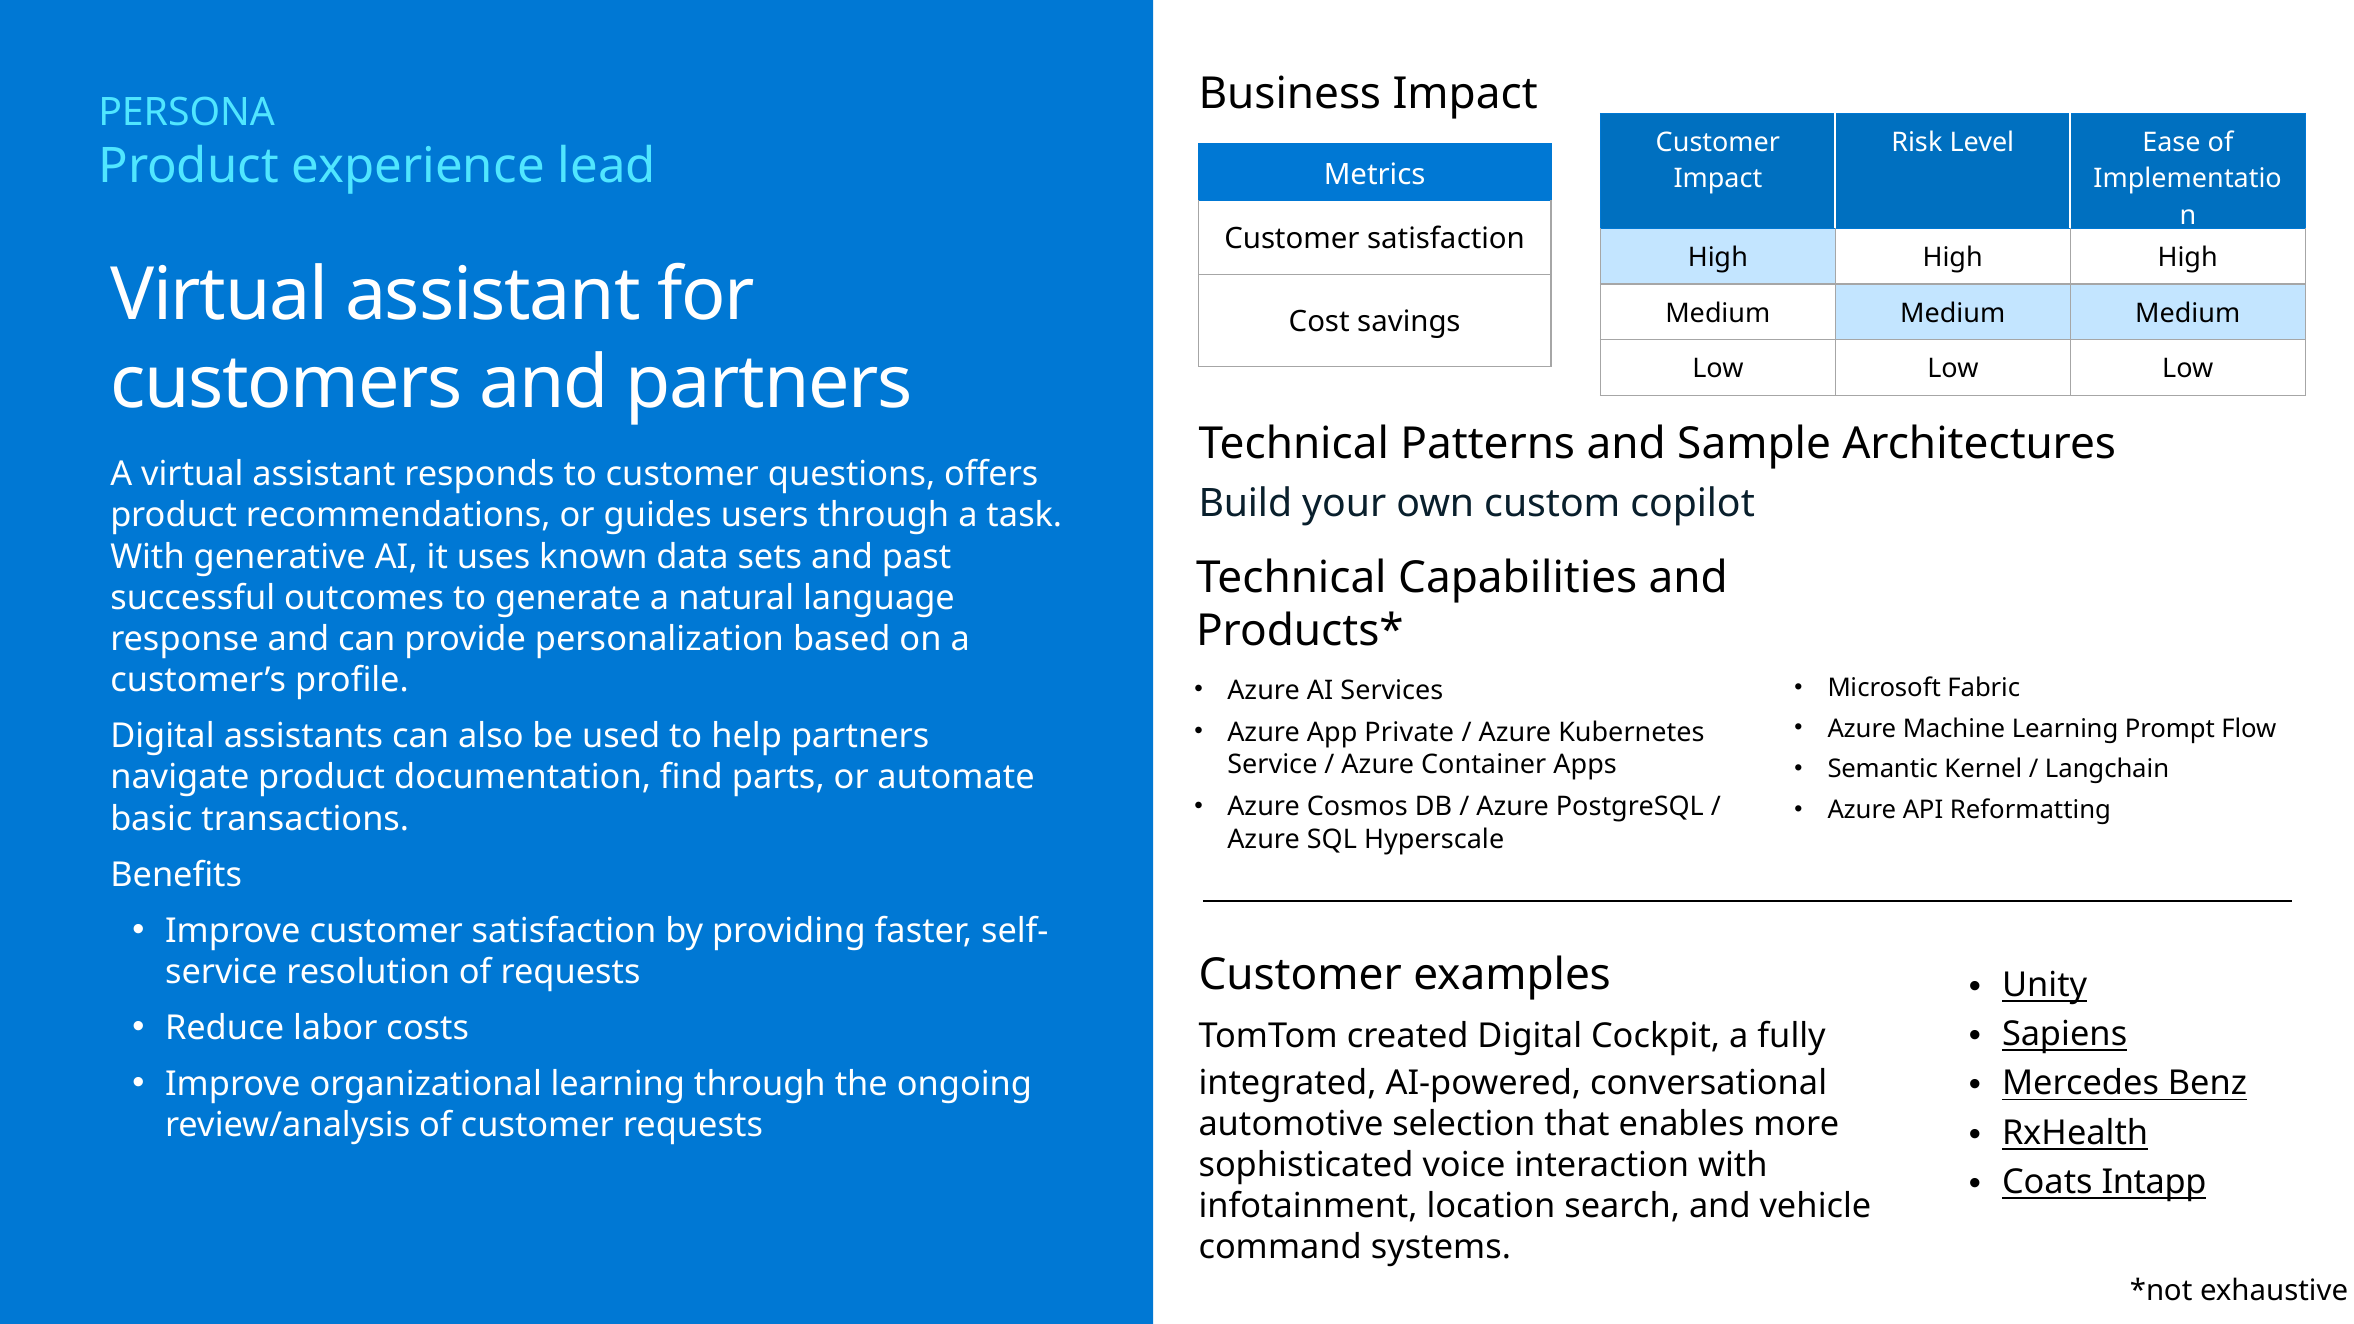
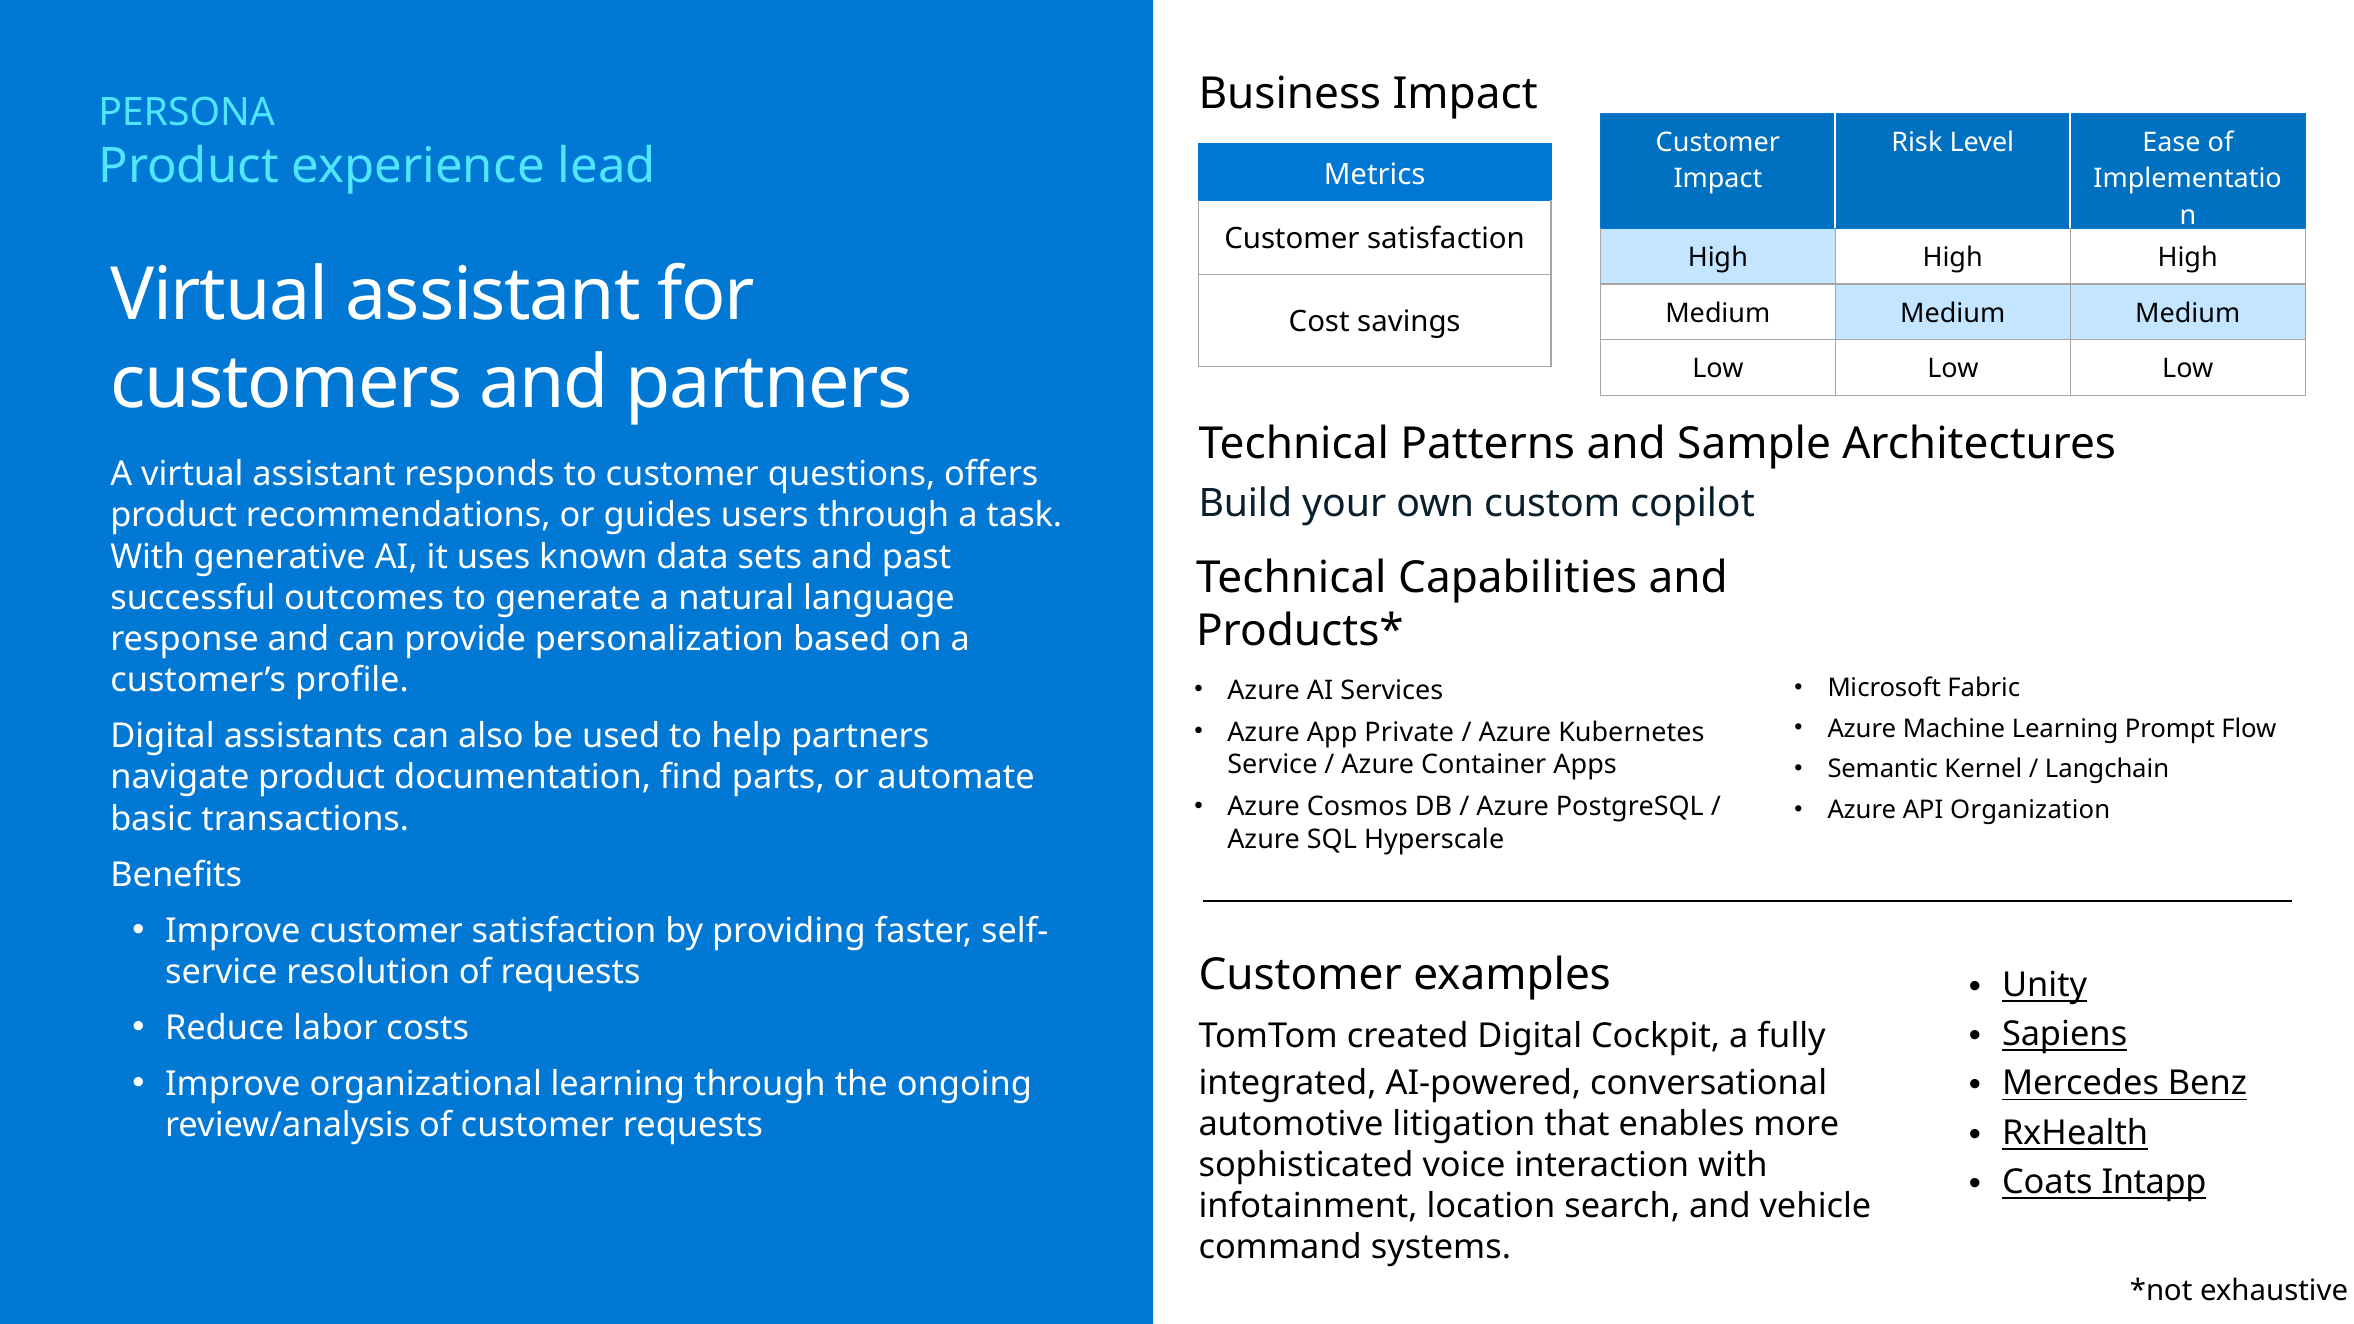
Reformatting: Reformatting -> Organization
selection: selection -> litigation
